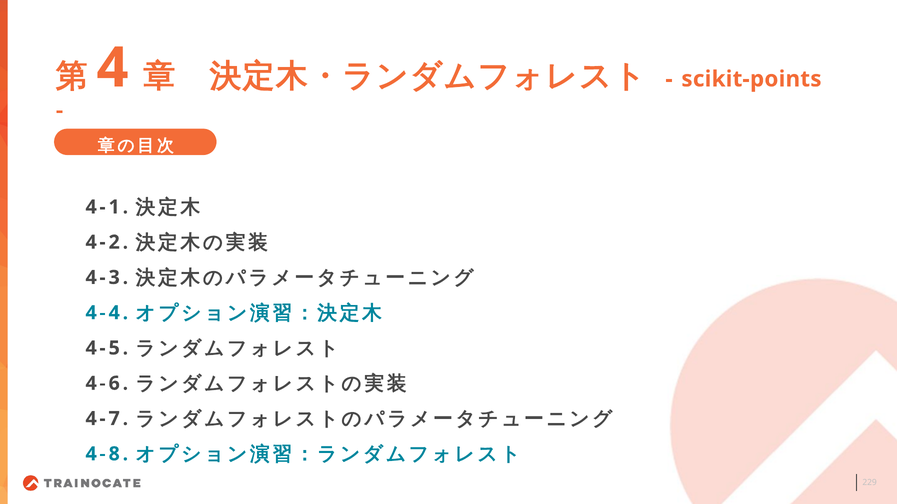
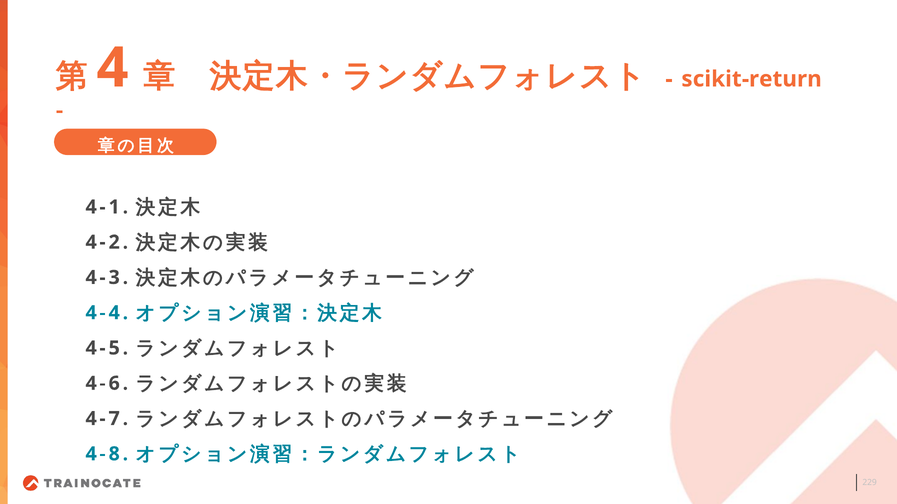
scikit-points: scikit-points -> scikit-return
